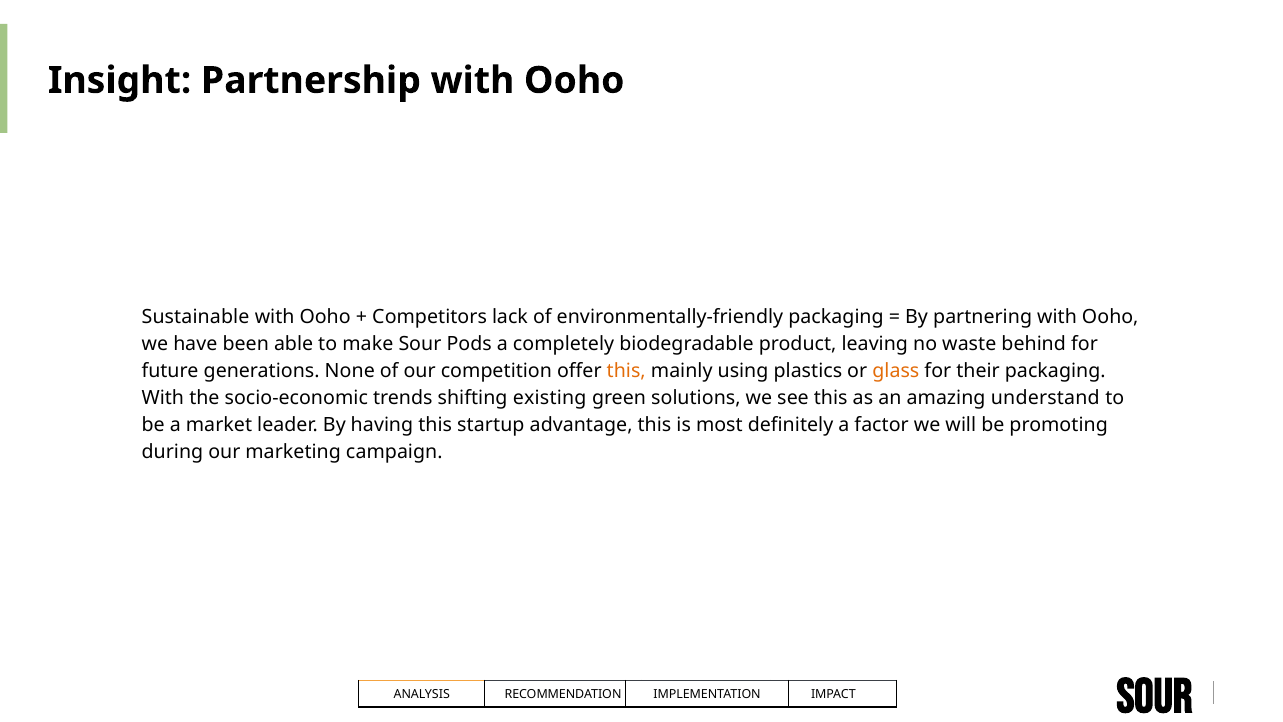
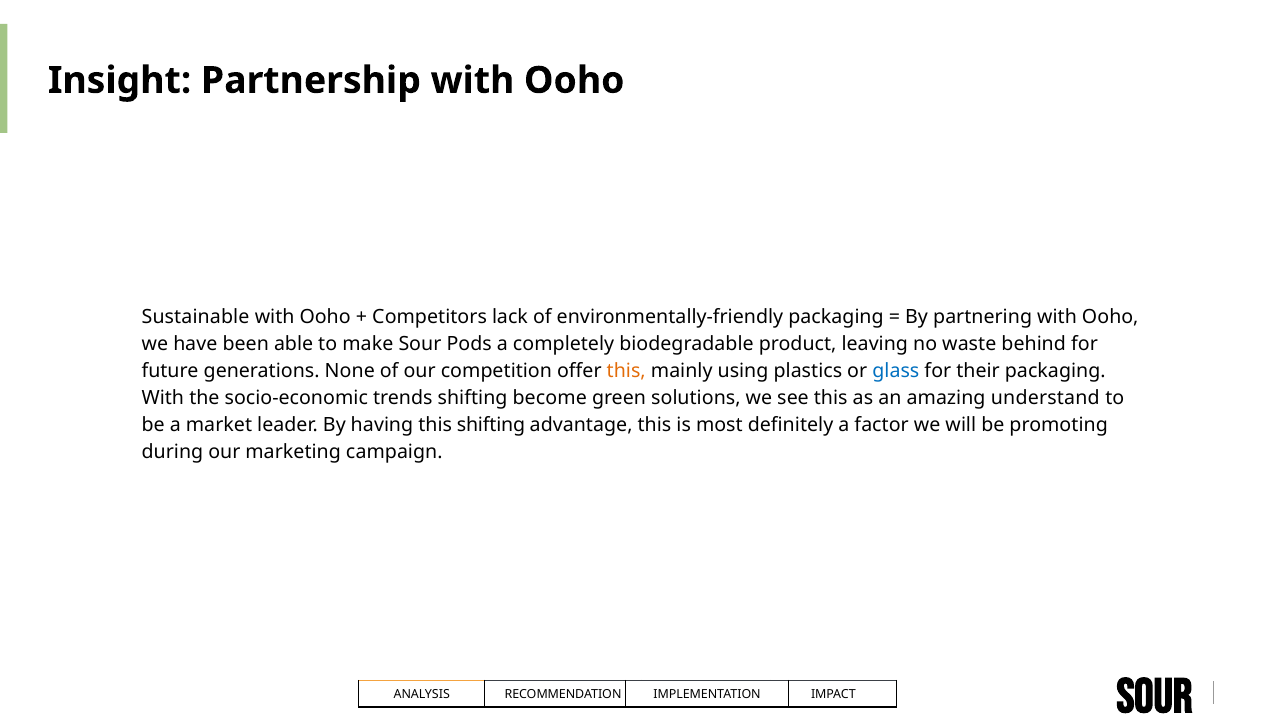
glass colour: orange -> blue
existing: existing -> become
this startup: startup -> shifting
